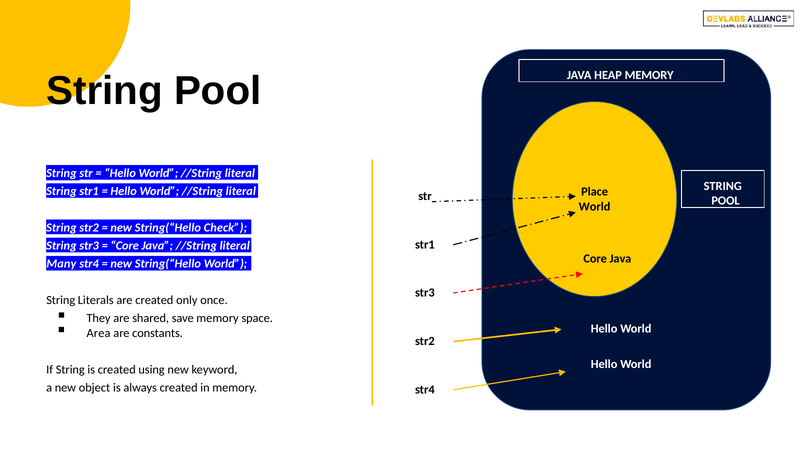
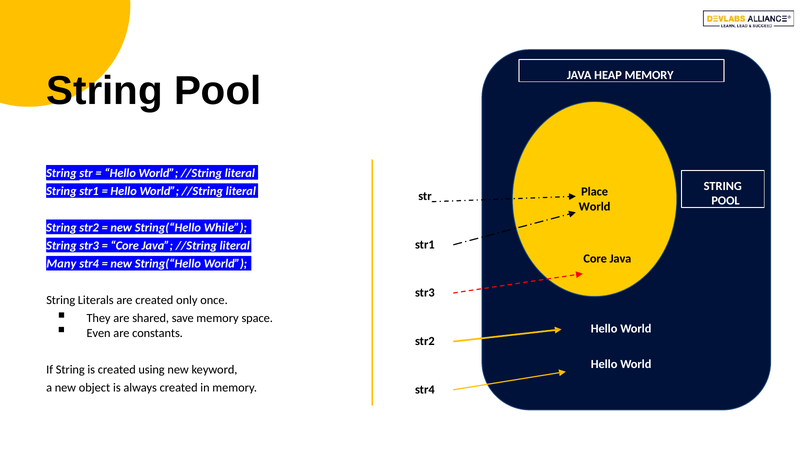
Check: Check -> While
Area: Area -> Even
